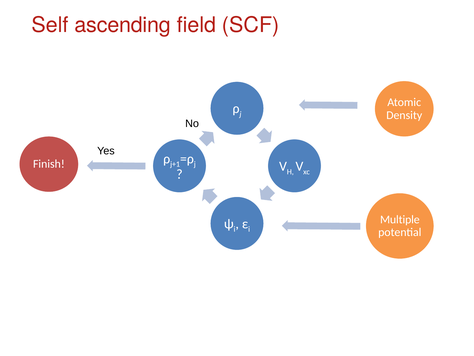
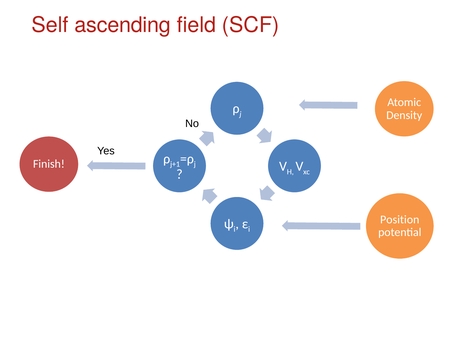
Multiple: Multiple -> Position
